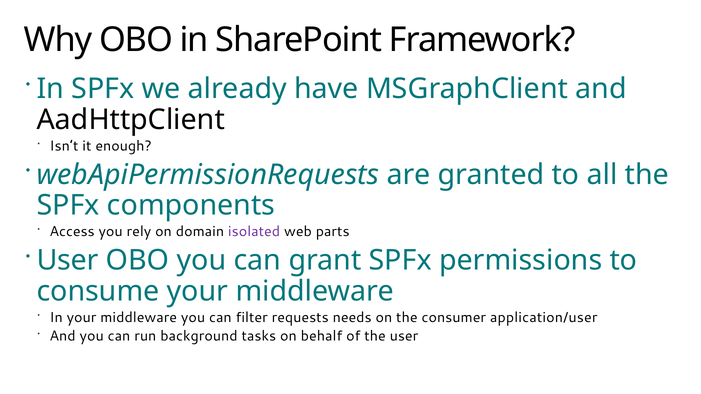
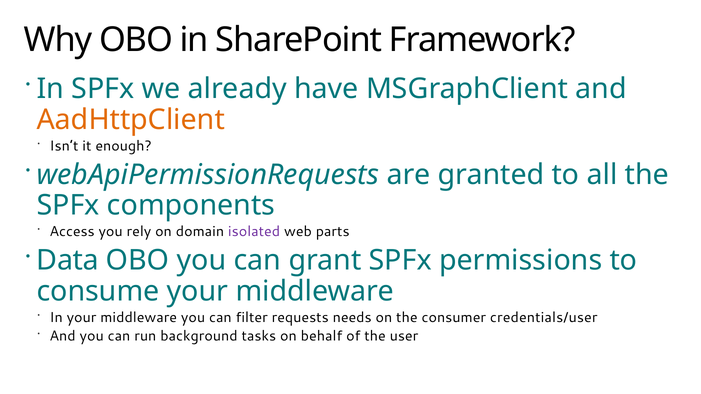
AadHttpClient colour: black -> orange
User at (68, 261): User -> Data
application/user: application/user -> credentials/user
